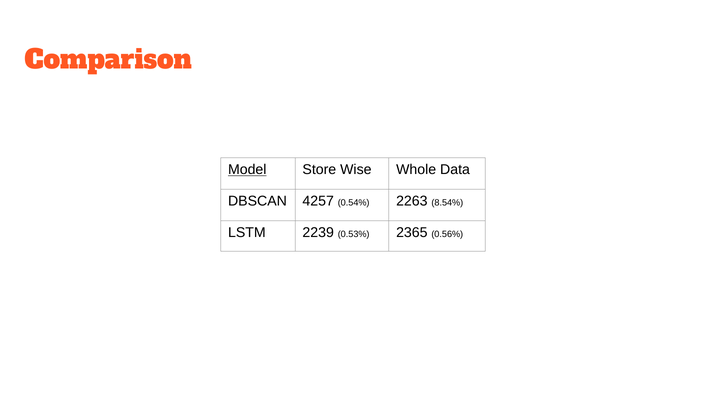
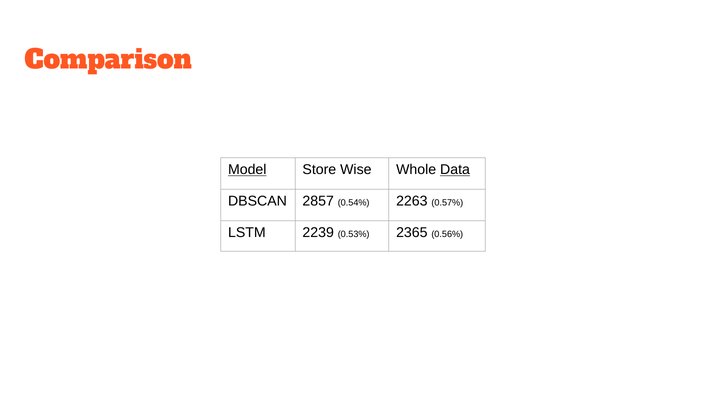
Data underline: none -> present
4257: 4257 -> 2857
8.54%: 8.54% -> 0.57%
